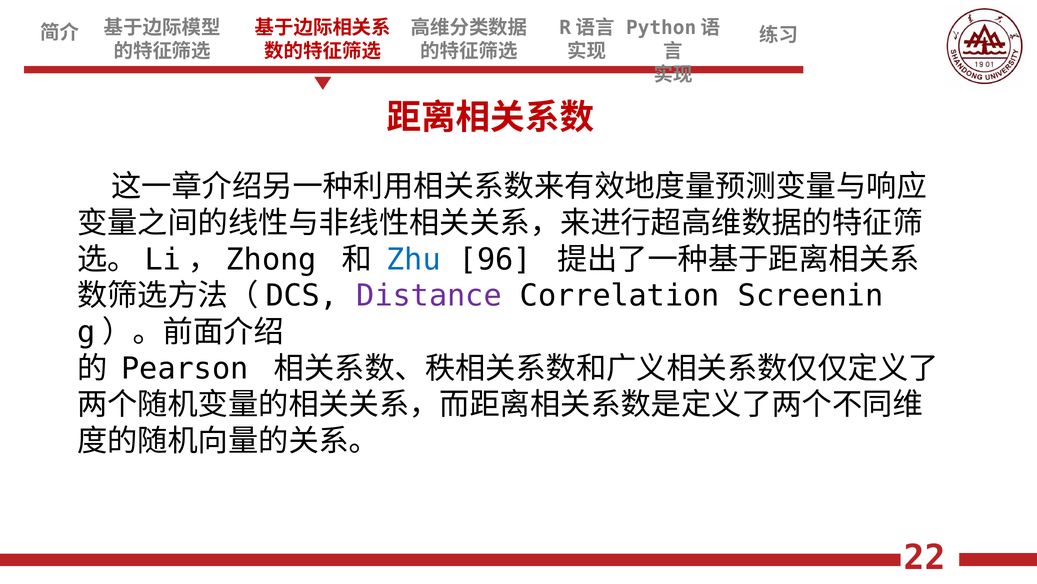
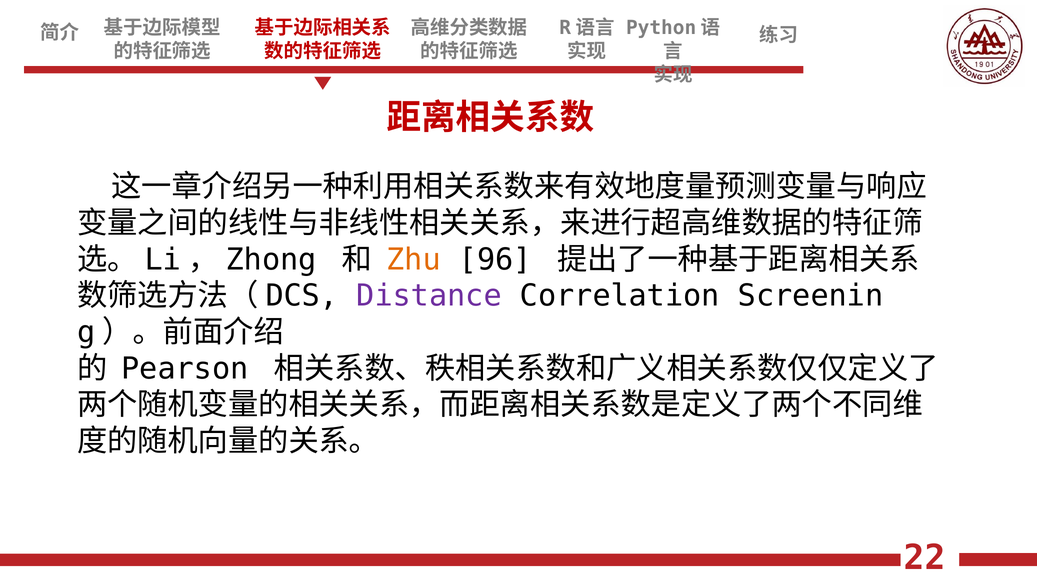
Zhu colour: blue -> orange
